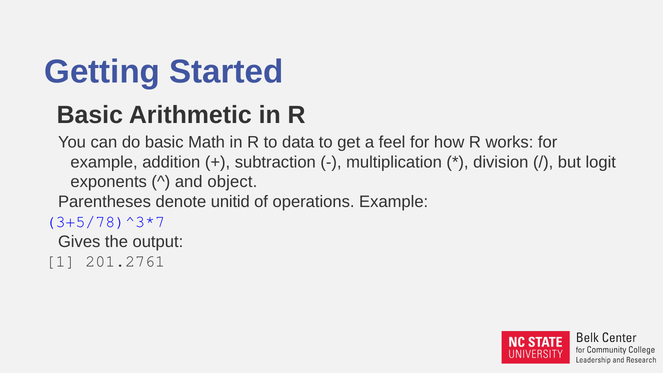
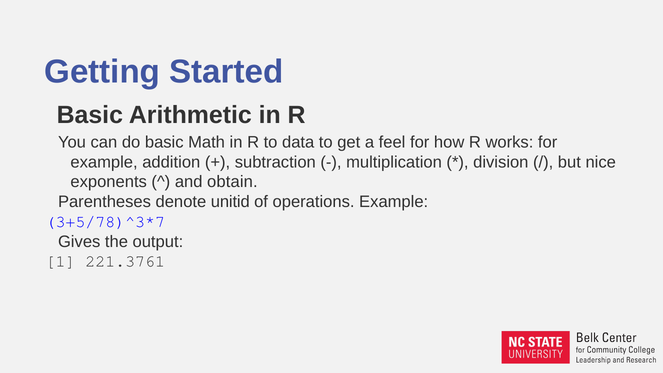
logit: logit -> nice
object: object -> obtain
201.2761: 201.2761 -> 221.3761
